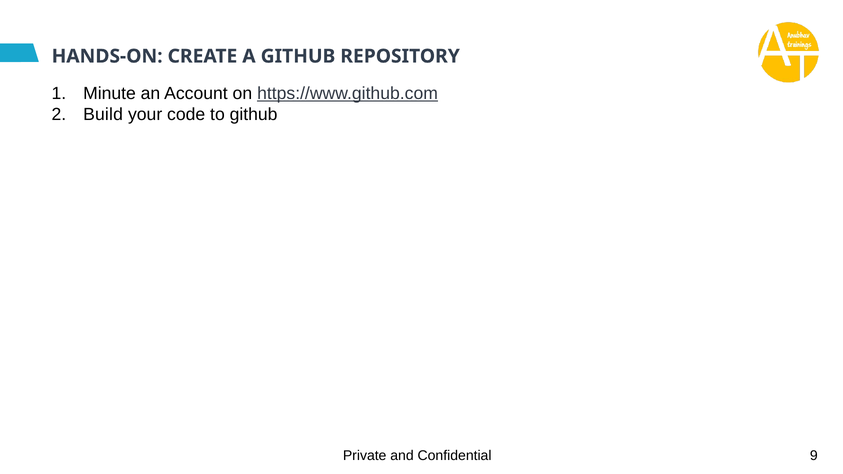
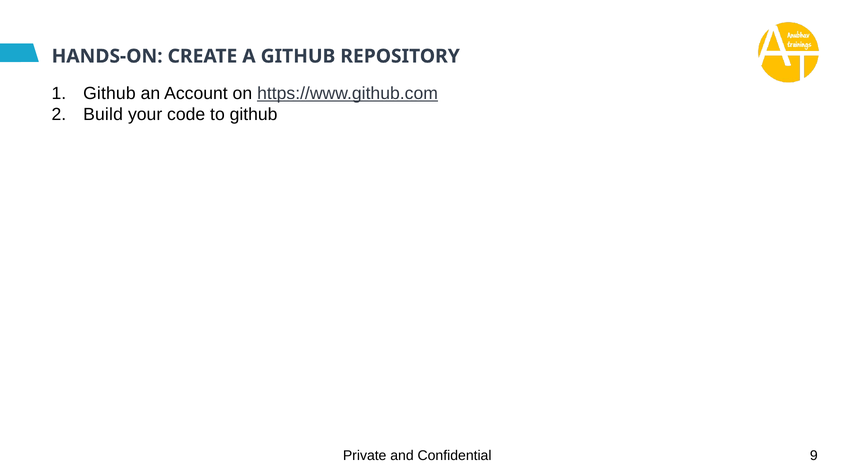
Minute at (109, 93): Minute -> Github
